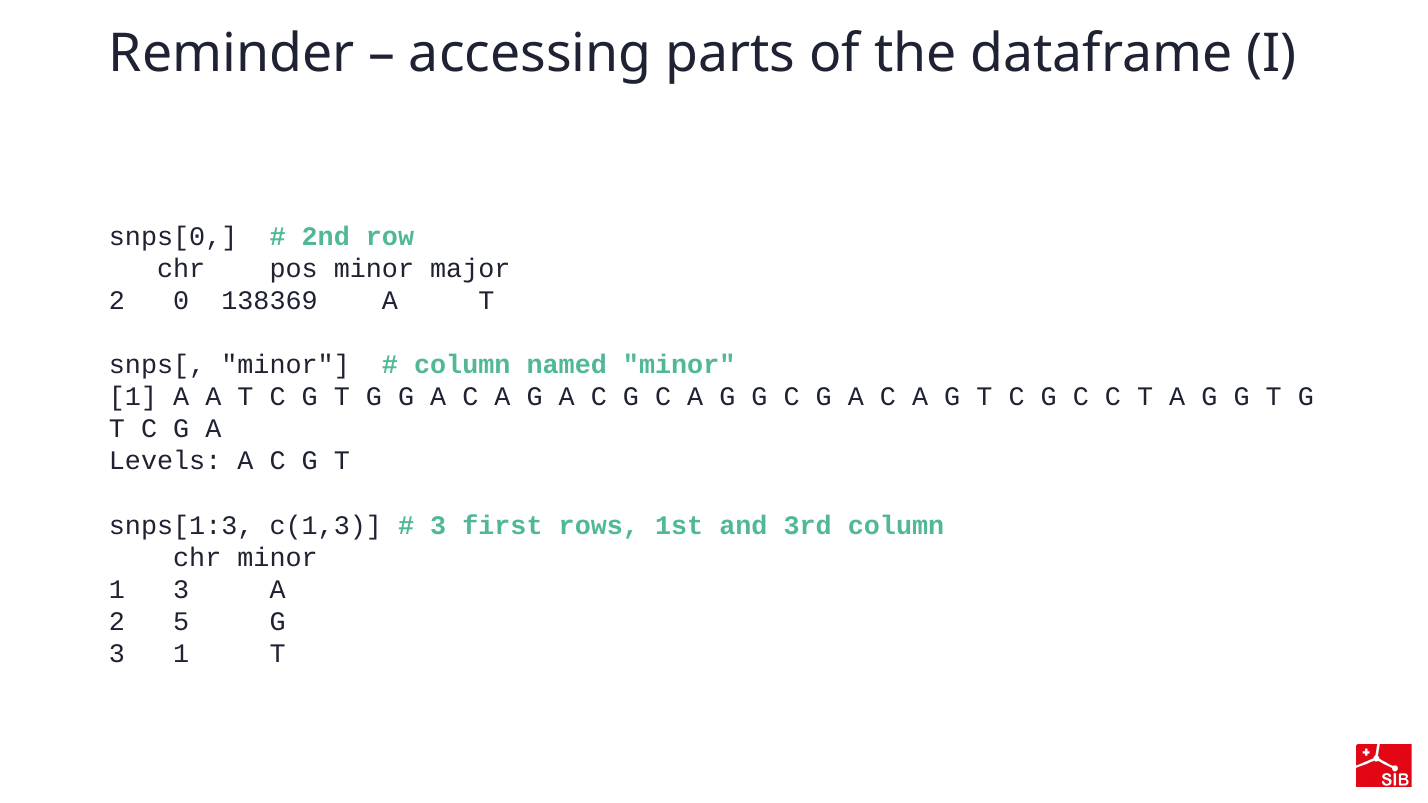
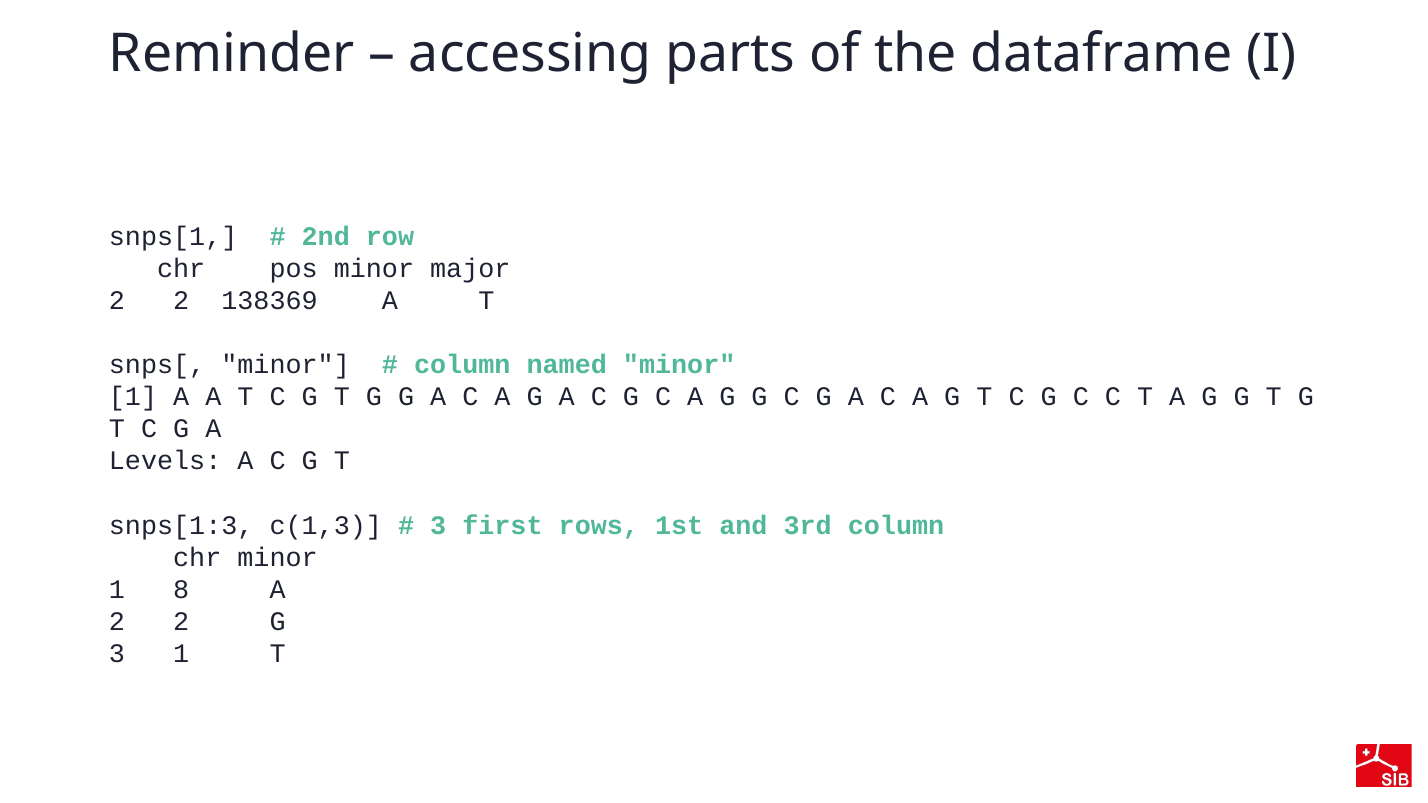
snps[0: snps[0 -> snps[1
0 at (181, 301): 0 -> 2
1 3: 3 -> 8
5 at (181, 622): 5 -> 2
